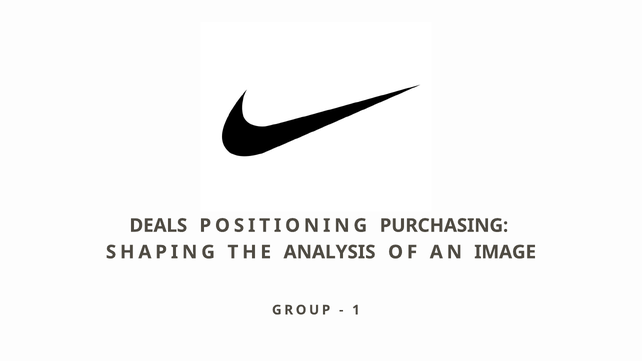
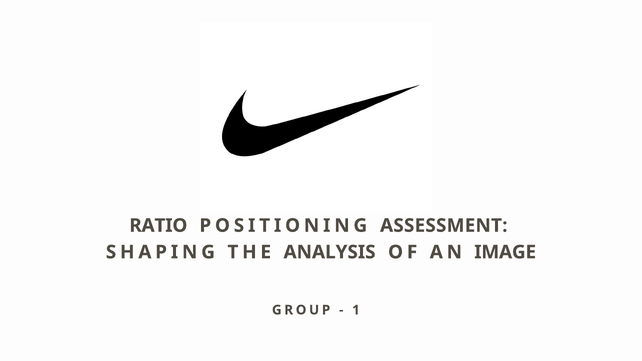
DEALS: DEALS -> RATIO
PURCHASING: PURCHASING -> ASSESSMENT
